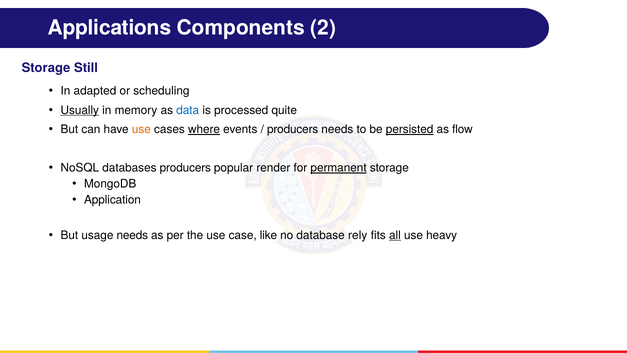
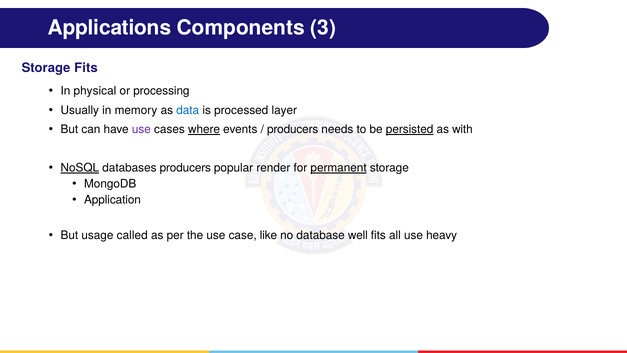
2: 2 -> 3
Storage Still: Still -> Fits
adapted: adapted -> physical
scheduling: scheduling -> processing
Usually underline: present -> none
quite: quite -> layer
use at (141, 129) colour: orange -> purple
flow: flow -> with
NoSQL underline: none -> present
usage needs: needs -> called
rely: rely -> well
all underline: present -> none
